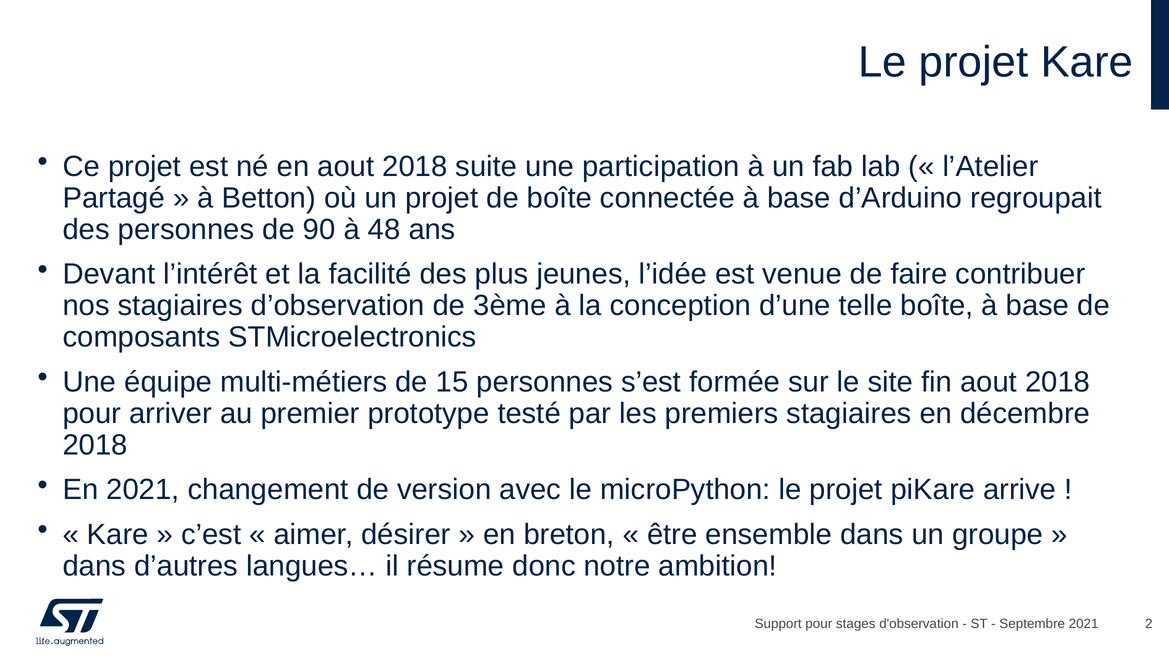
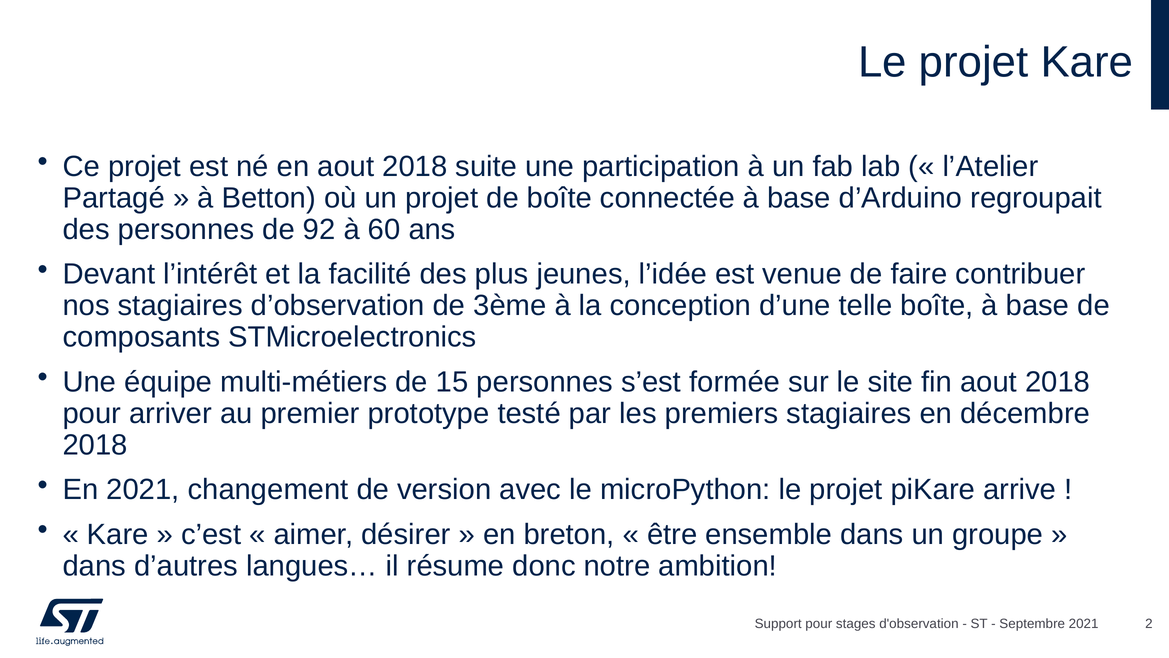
90: 90 -> 92
48: 48 -> 60
